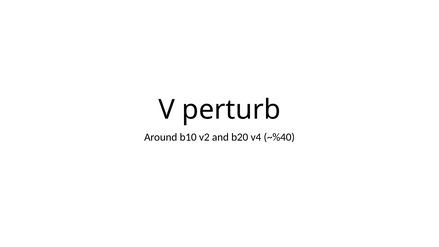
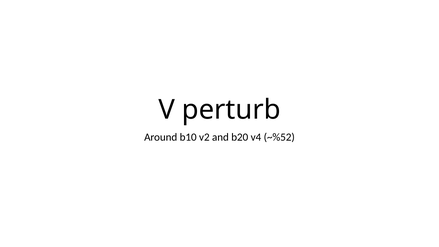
~%40: ~%40 -> ~%52
